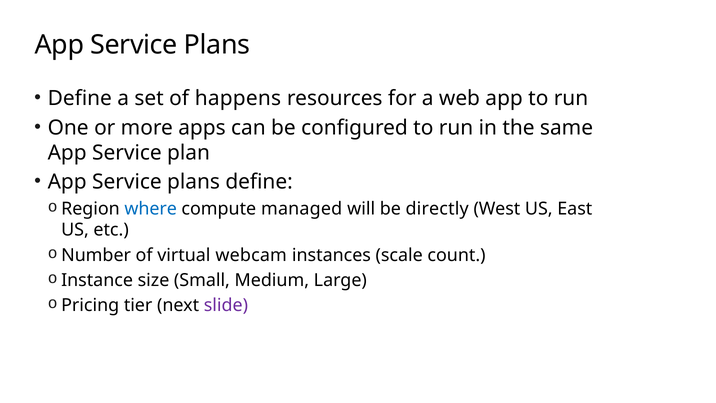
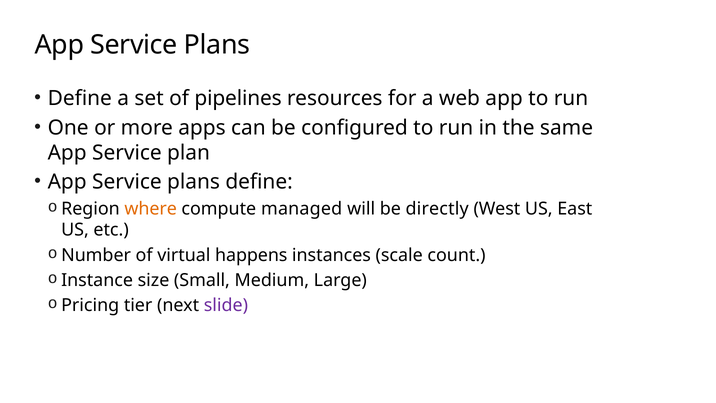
happens: happens -> pipelines
where colour: blue -> orange
webcam: webcam -> happens
